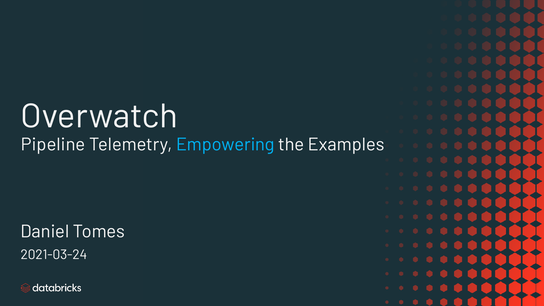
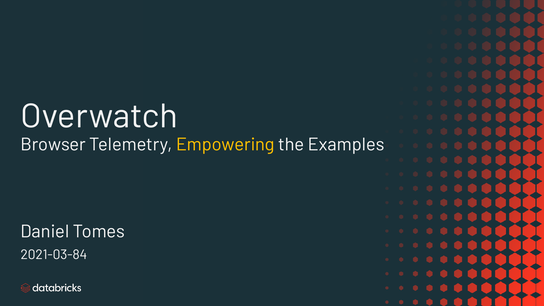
Pipeline: Pipeline -> Browser
Empowering colour: light blue -> yellow
2021-03-24: 2021-03-24 -> 2021-03-84
